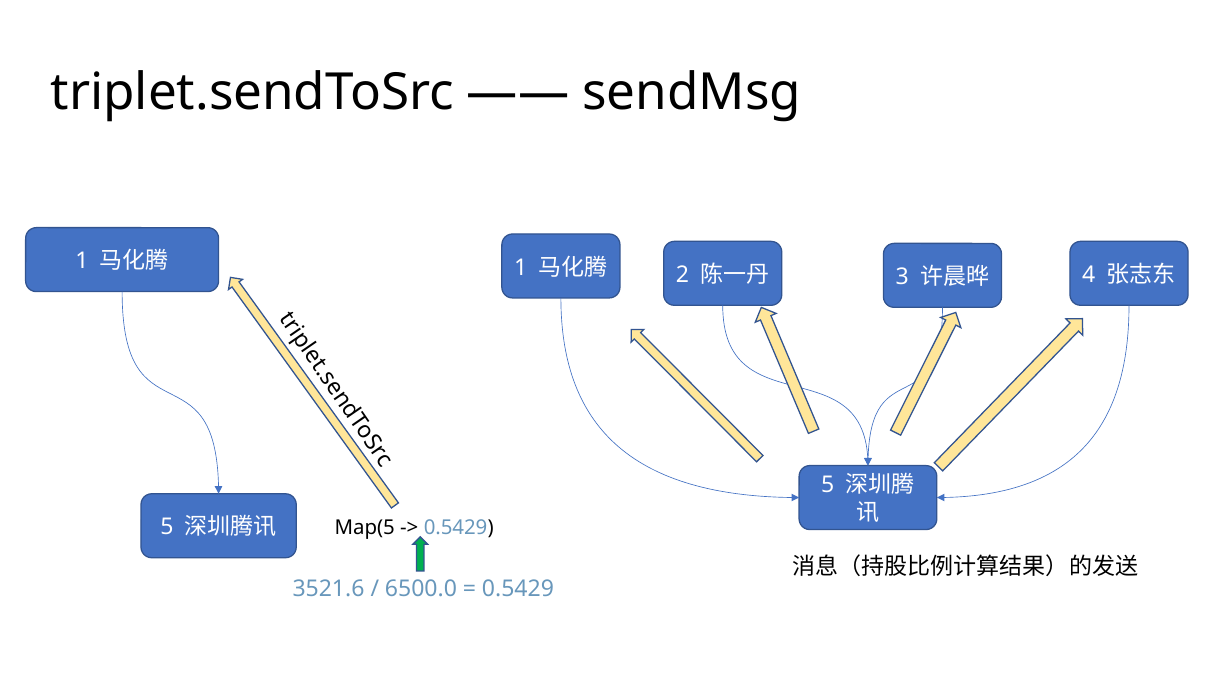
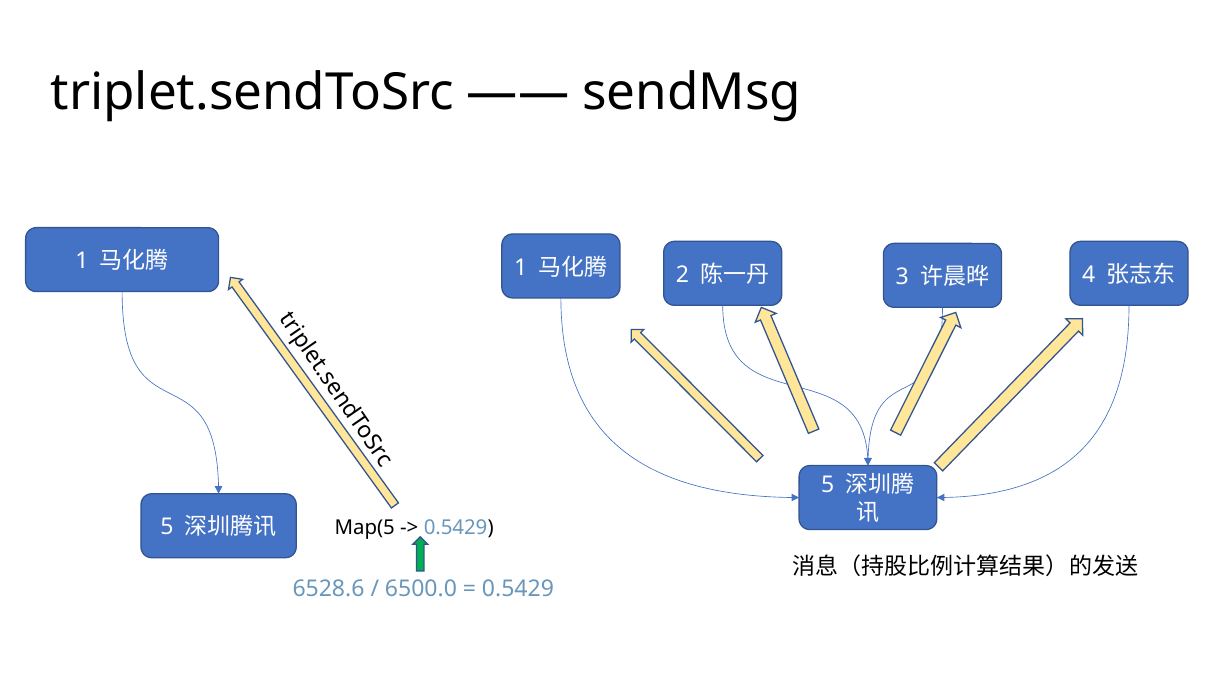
3521.6: 3521.6 -> 6528.6
